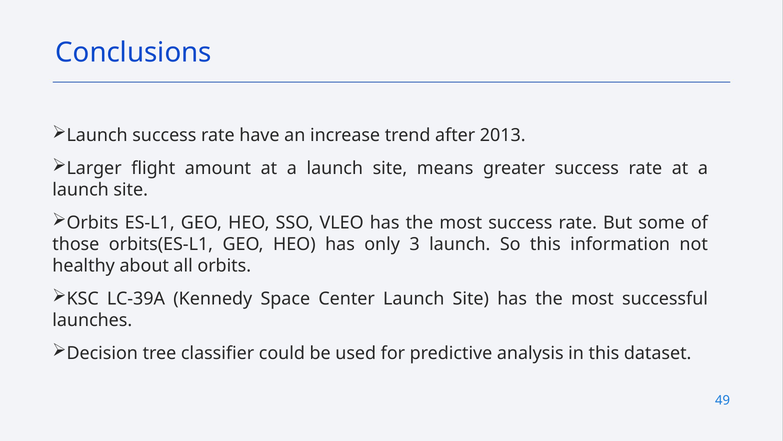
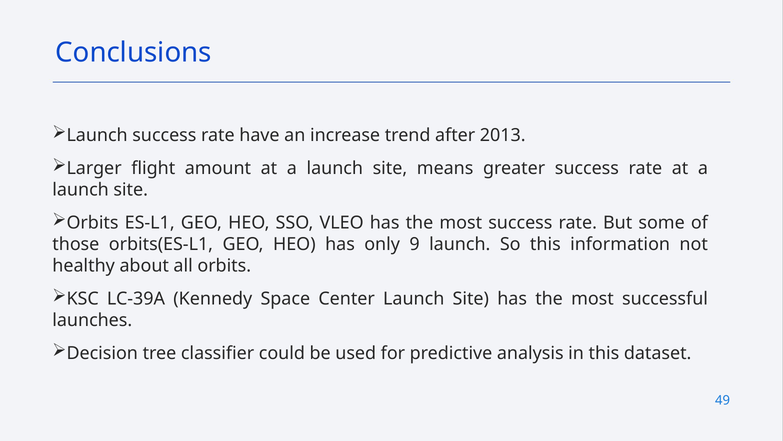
3: 3 -> 9
